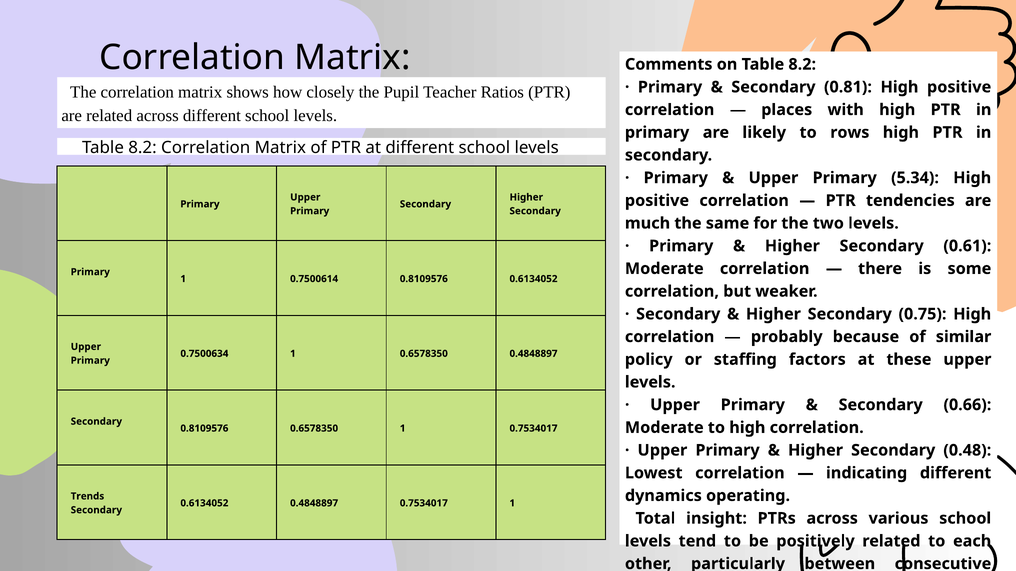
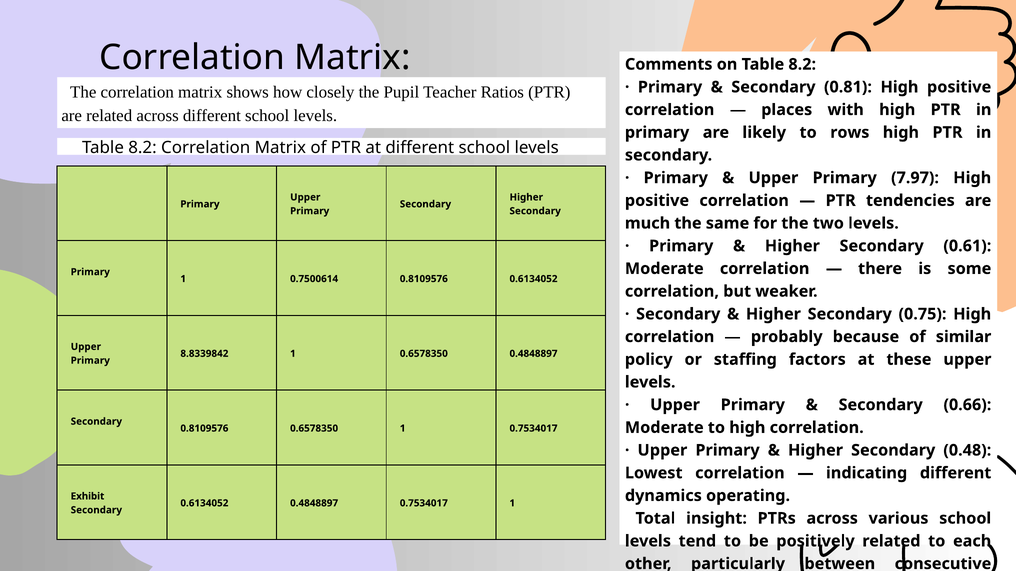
5.34: 5.34 -> 7.97
0.7500634: 0.7500634 -> 8.8339842
Trends: Trends -> Exhibit
